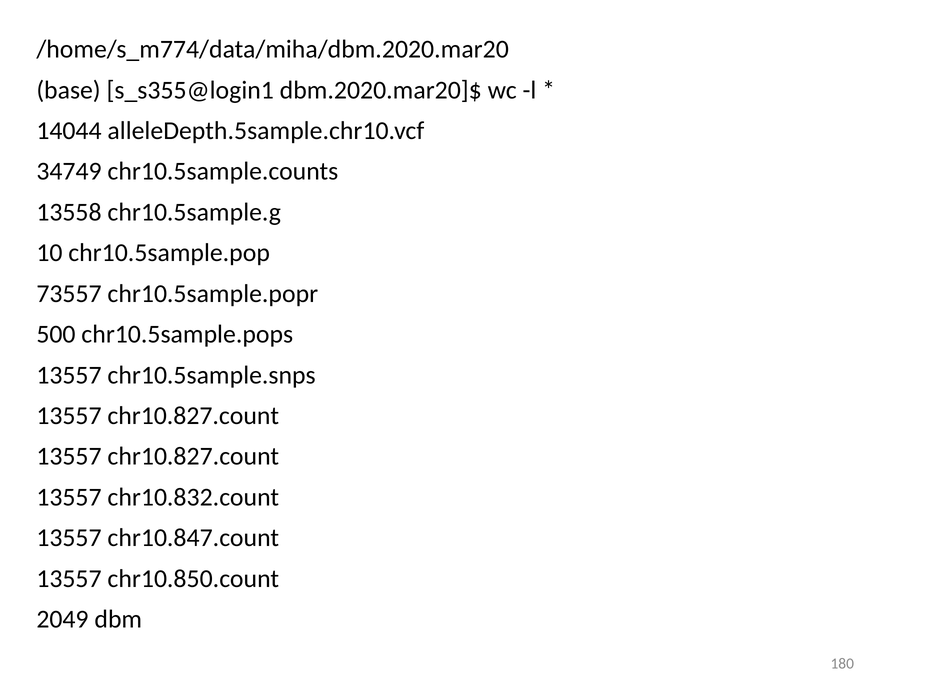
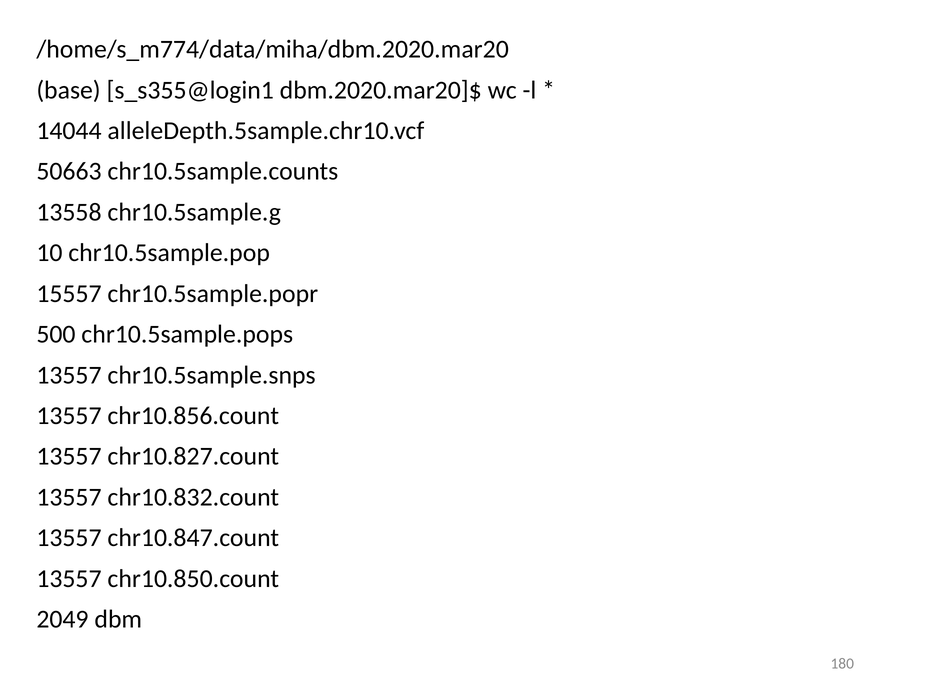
34749: 34749 -> 50663
73557: 73557 -> 15557
chr10.827.count at (193, 416): chr10.827.count -> chr10.856.count
